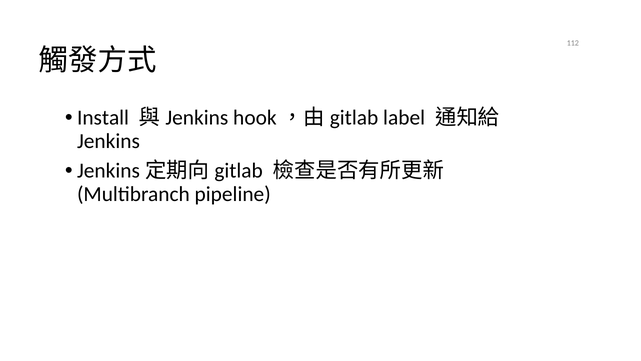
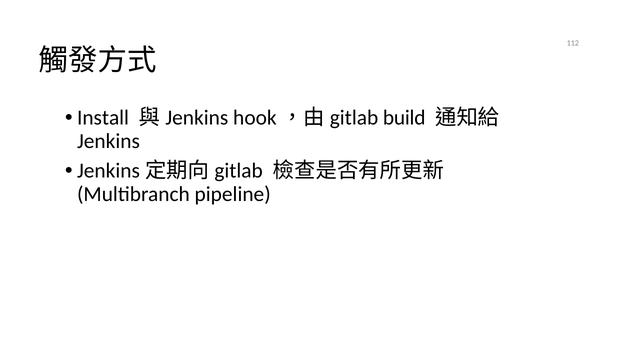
label: label -> build
